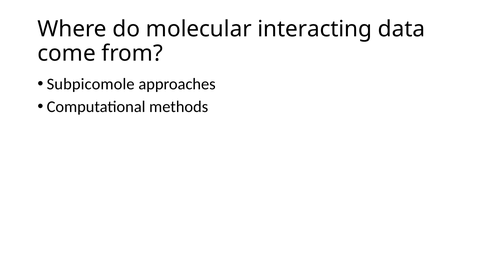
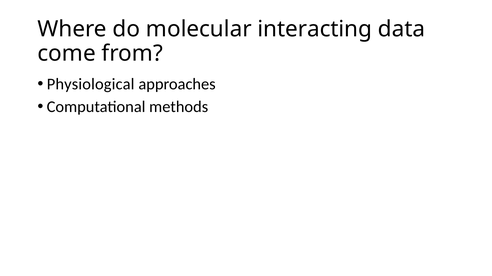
Subpicomole: Subpicomole -> Physiological
